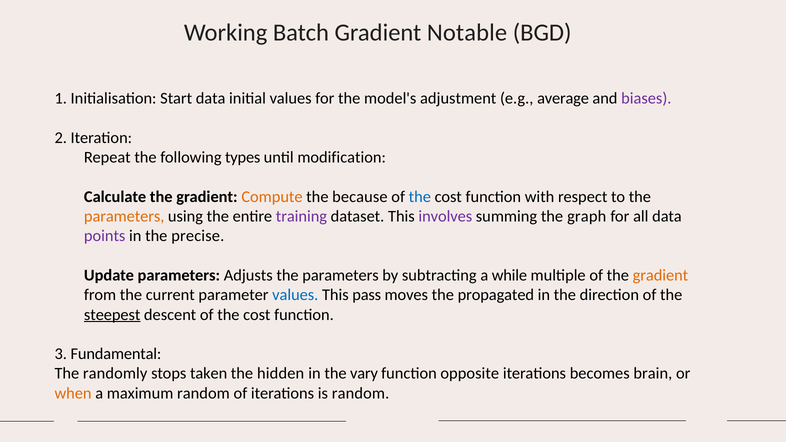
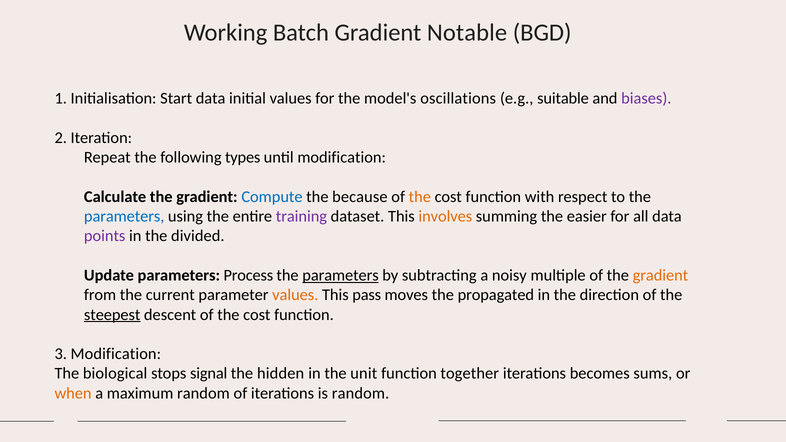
adjustment: adjustment -> oscillations
average: average -> suitable
Compute colour: orange -> blue
the at (420, 197) colour: blue -> orange
parameters at (124, 216) colour: orange -> blue
involves colour: purple -> orange
graph: graph -> easier
precise: precise -> divided
Adjusts: Adjusts -> Process
parameters at (341, 275) underline: none -> present
while: while -> noisy
values at (295, 295) colour: blue -> orange
3 Fundamental: Fundamental -> Modification
randomly: randomly -> biological
taken: taken -> signal
vary: vary -> unit
opposite: opposite -> together
brain: brain -> sums
